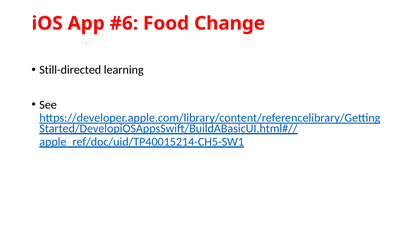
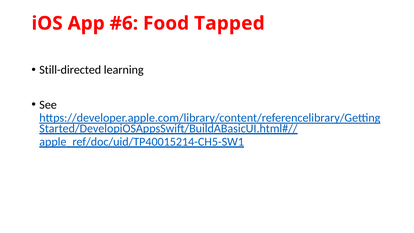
Change: Change -> Tapped
